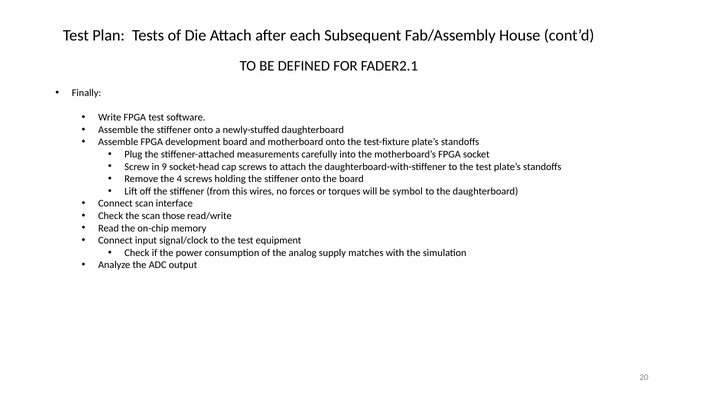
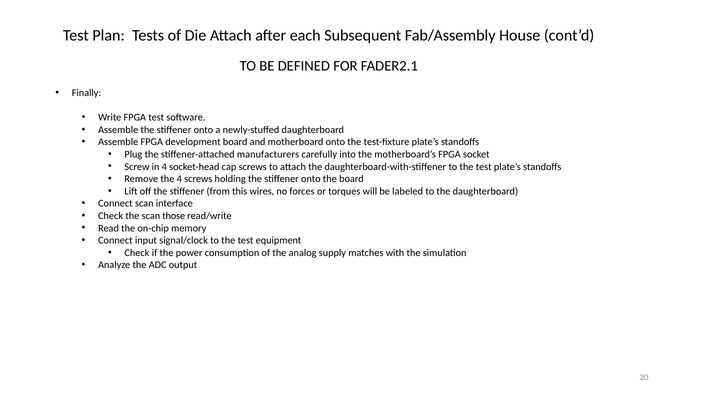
measurements: measurements -> manufacturers
in 9: 9 -> 4
symbol: symbol -> labeled
